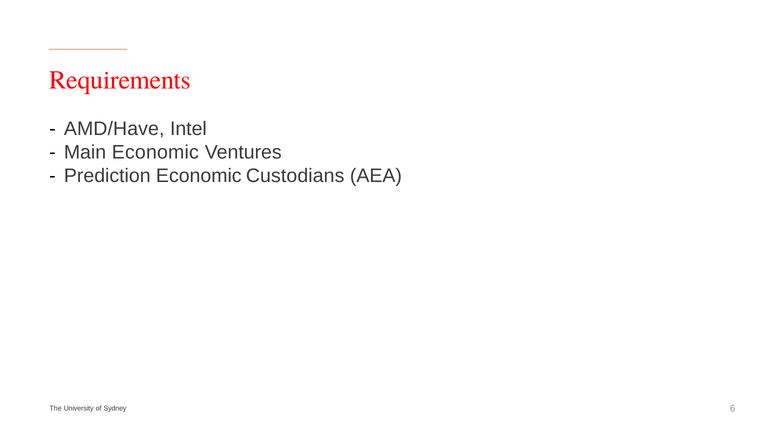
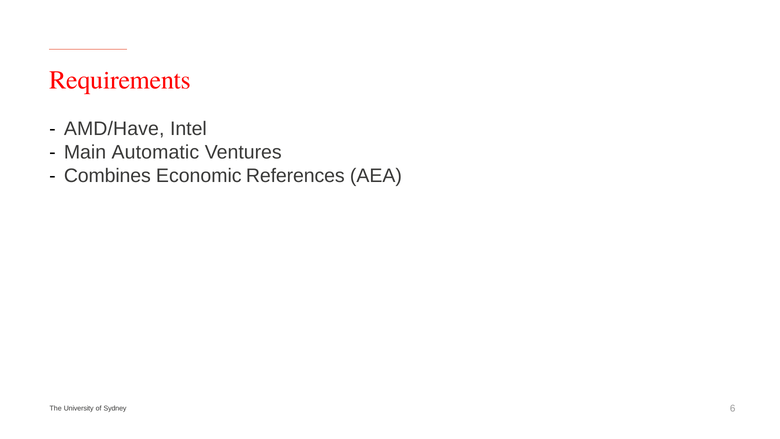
Main Economic: Economic -> Automatic
Prediction: Prediction -> Combines
Custodians: Custodians -> References
